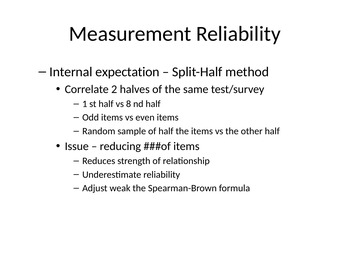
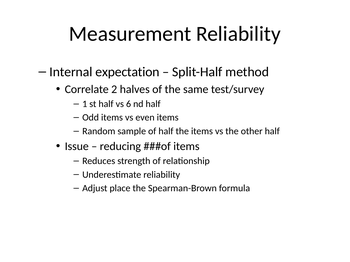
8: 8 -> 6
weak: weak -> place
